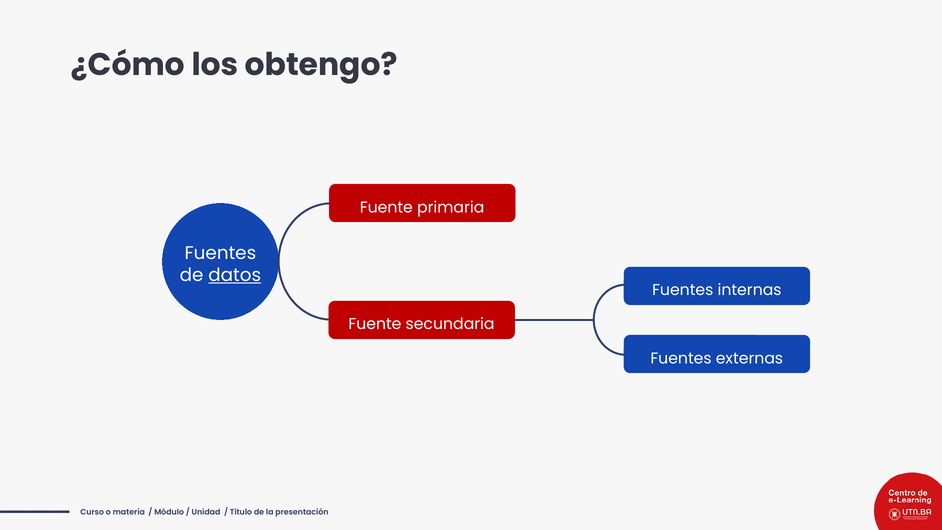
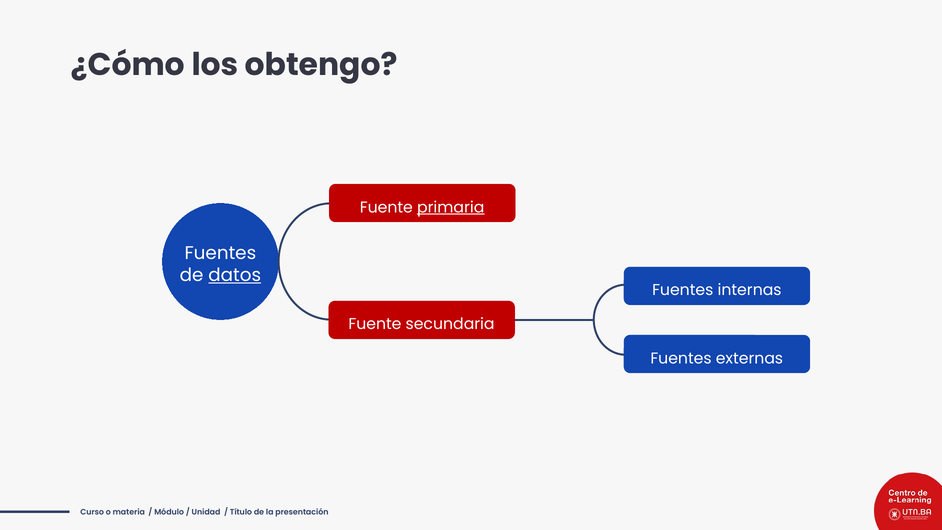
primaria underline: none -> present
